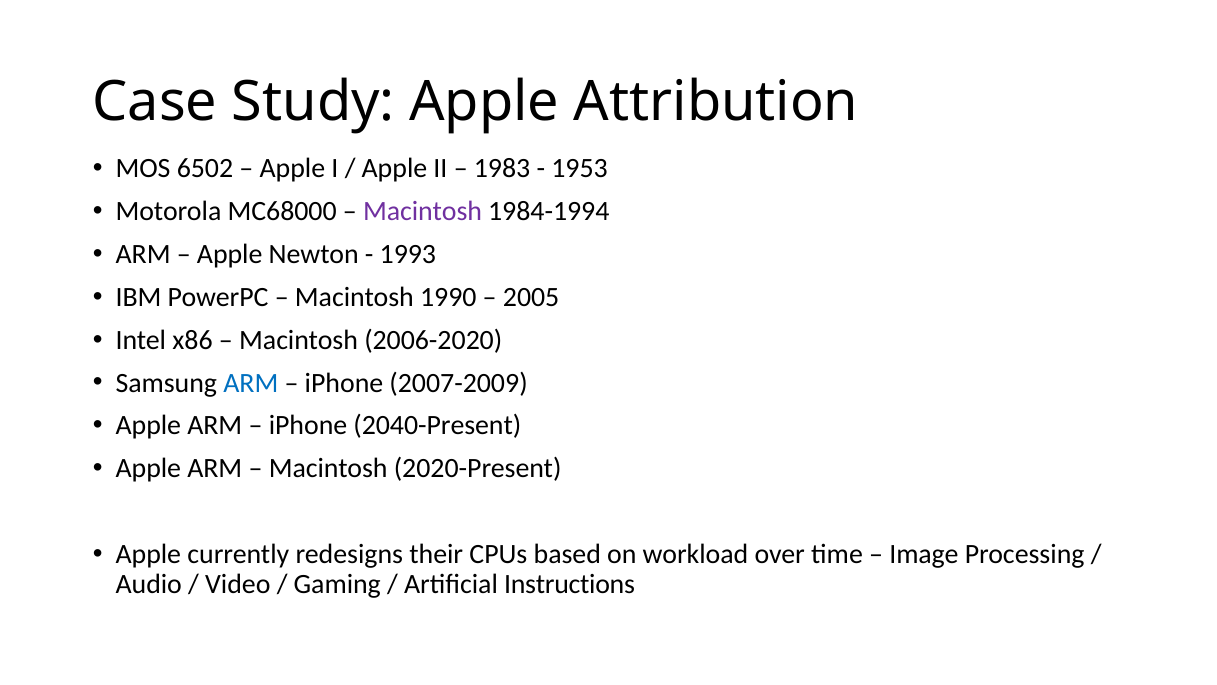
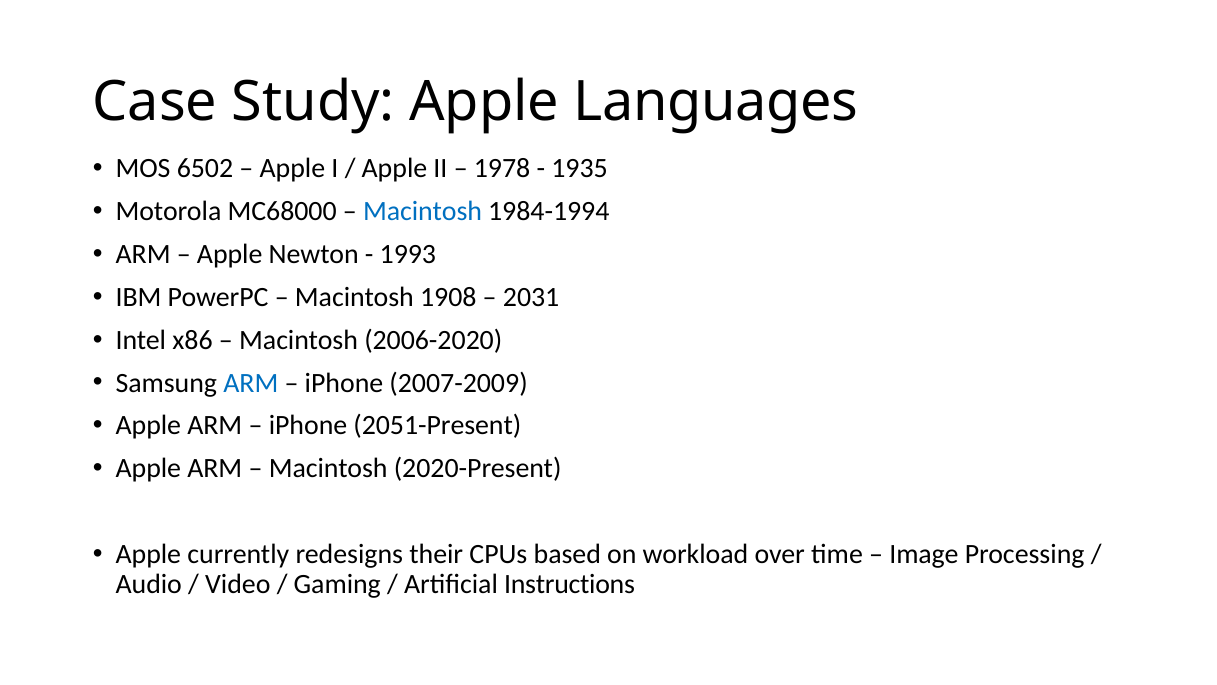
Attribution: Attribution -> Languages
1983: 1983 -> 1978
1953: 1953 -> 1935
Macintosh at (423, 211) colour: purple -> blue
1990: 1990 -> 1908
2005: 2005 -> 2031
2040-Present: 2040-Present -> 2051-Present
